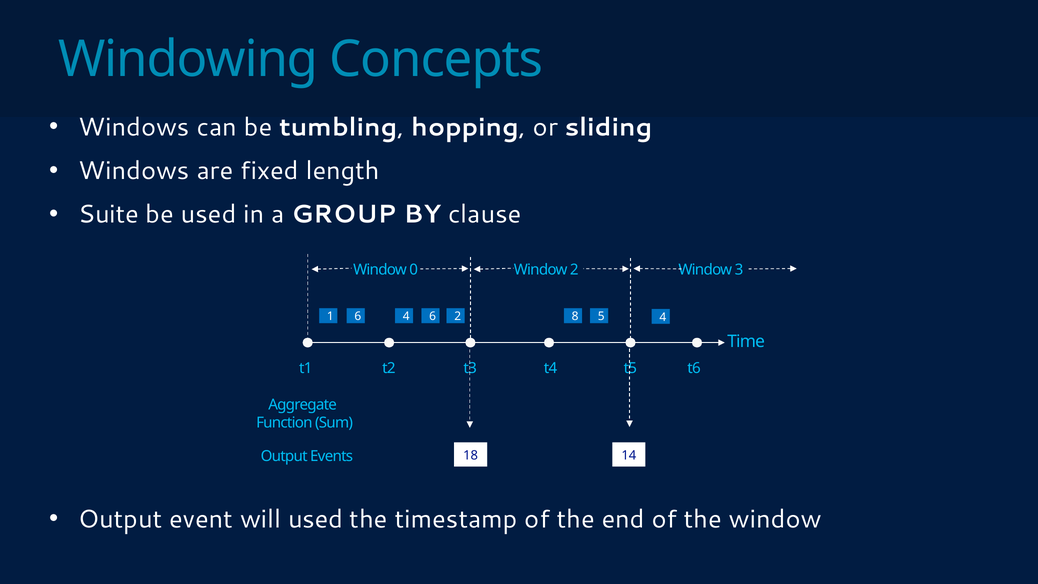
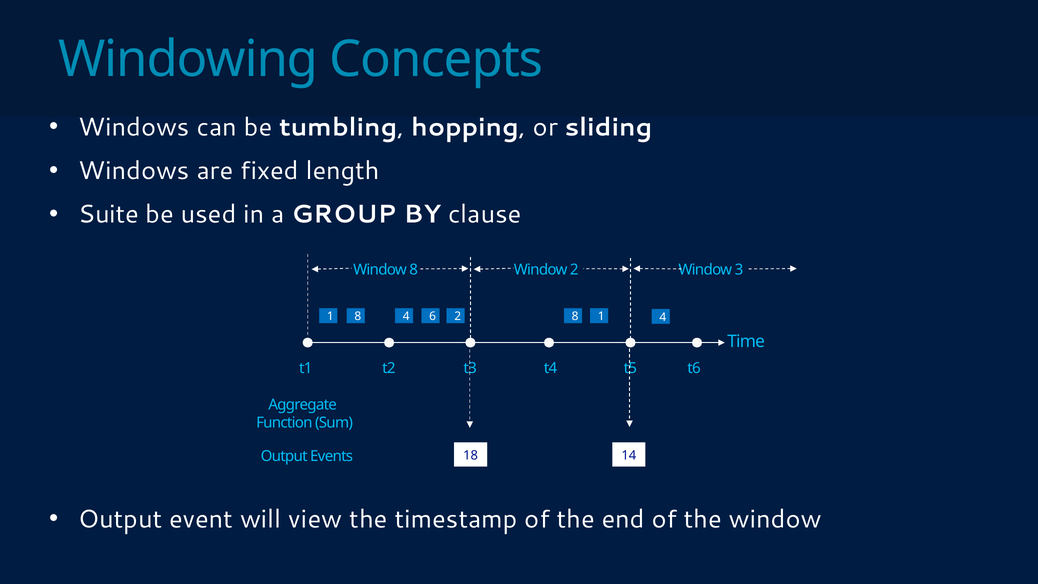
Window 0: 0 -> 8
1 6: 6 -> 8
8 5: 5 -> 1
will used: used -> view
